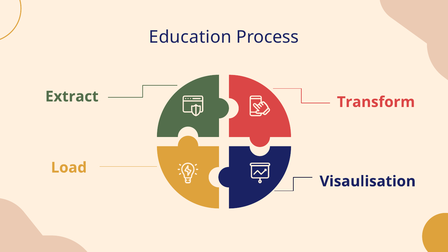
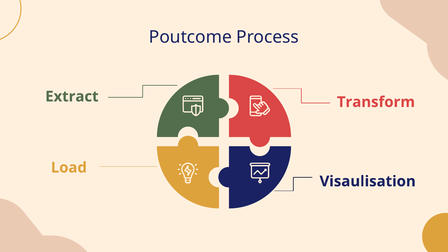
Education: Education -> Poutcome
